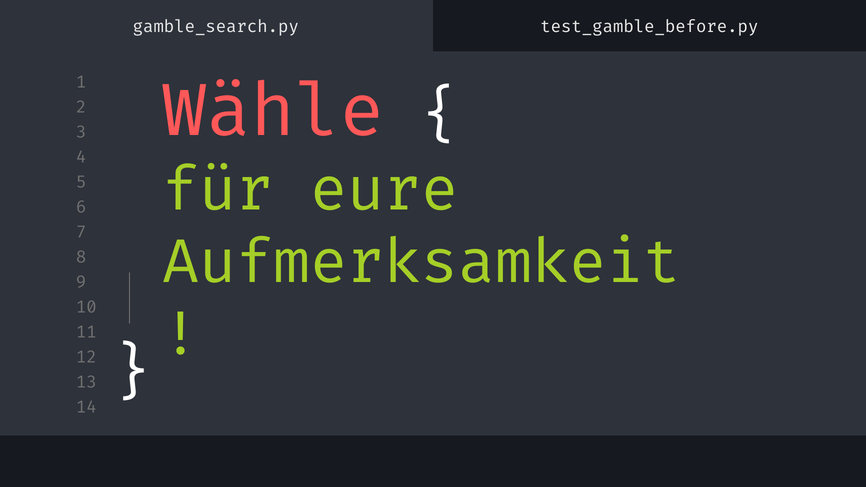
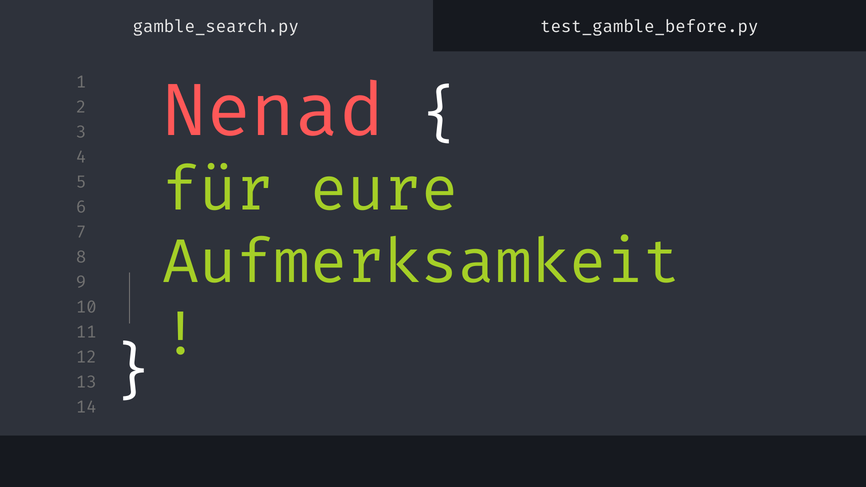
Wähle: Wähle -> Nenad
